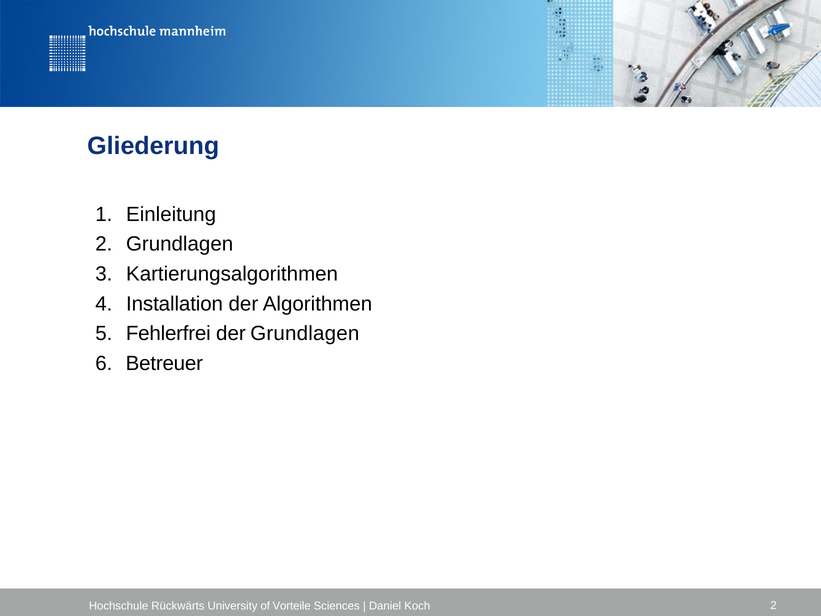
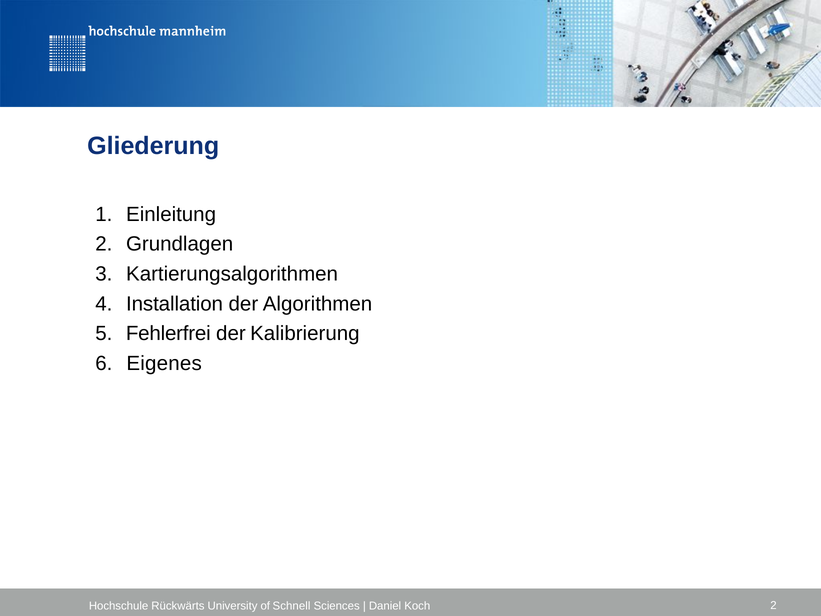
der Grundlagen: Grundlagen -> Kalibrierung
Betreuer: Betreuer -> Eigenes
Vorteile: Vorteile -> Schnell
